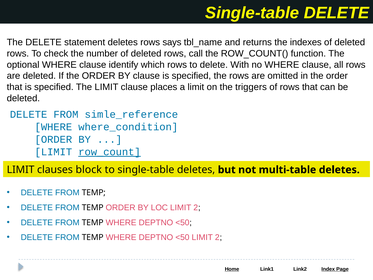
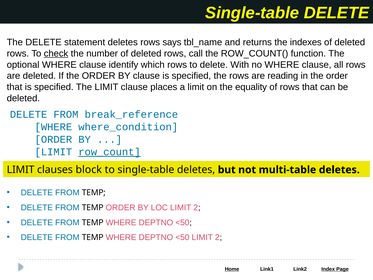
check underline: none -> present
omitted: omitted -> reading
triggers: triggers -> equality
simle_reference: simle_reference -> break_reference
